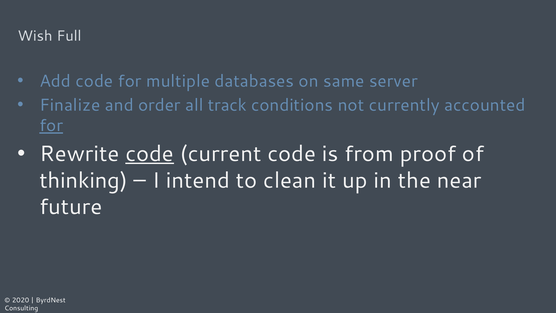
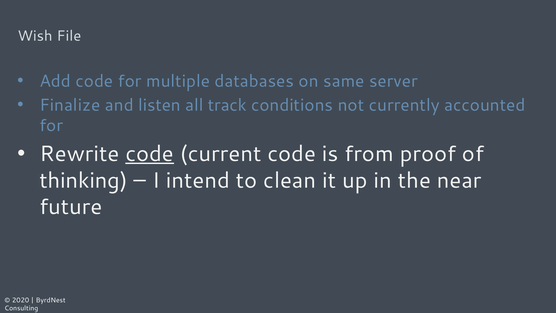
Full: Full -> File
order: order -> listen
for at (51, 125) underline: present -> none
